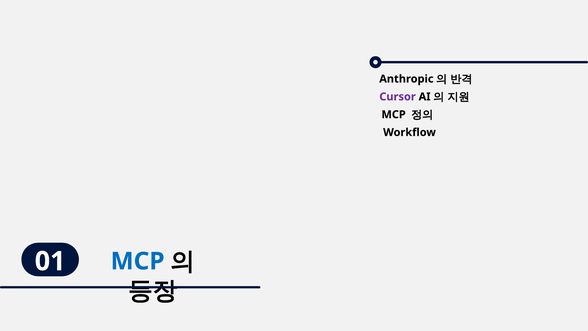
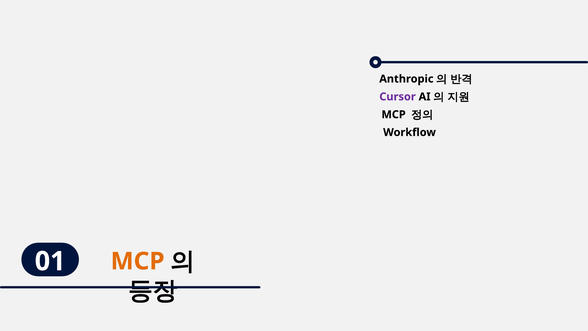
MCP at (138, 261) colour: blue -> orange
